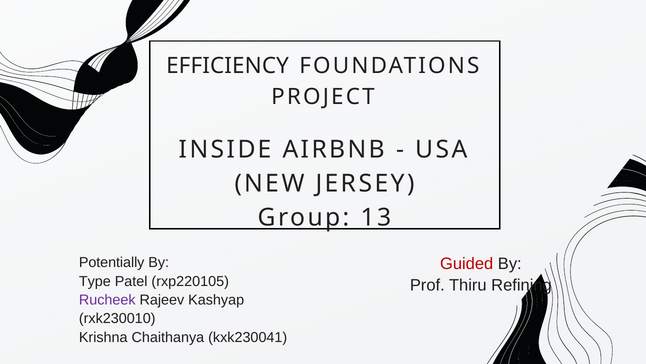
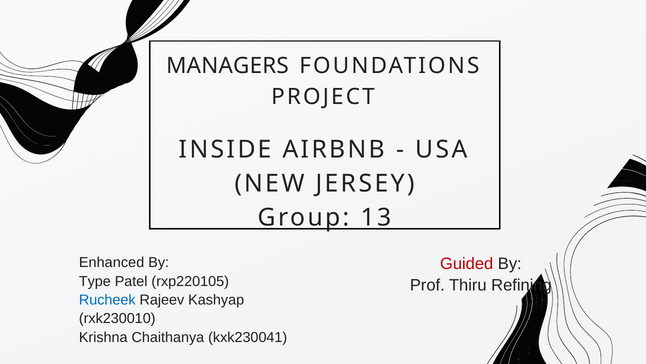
EFFICIENCY: EFFICIENCY -> MANAGERS
Potentially: Potentially -> Enhanced
Rucheek colour: purple -> blue
